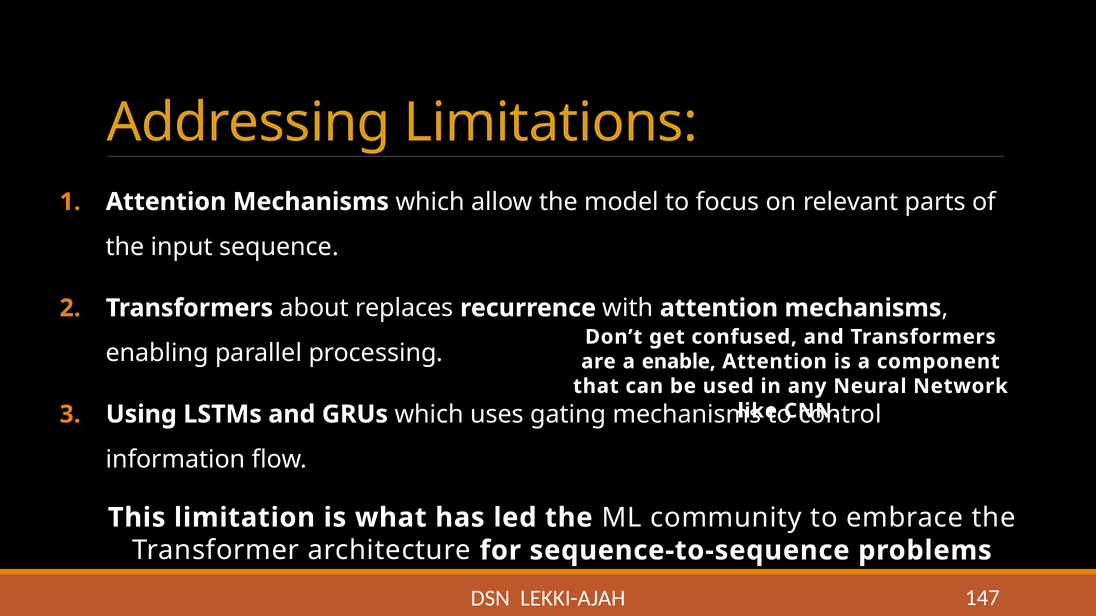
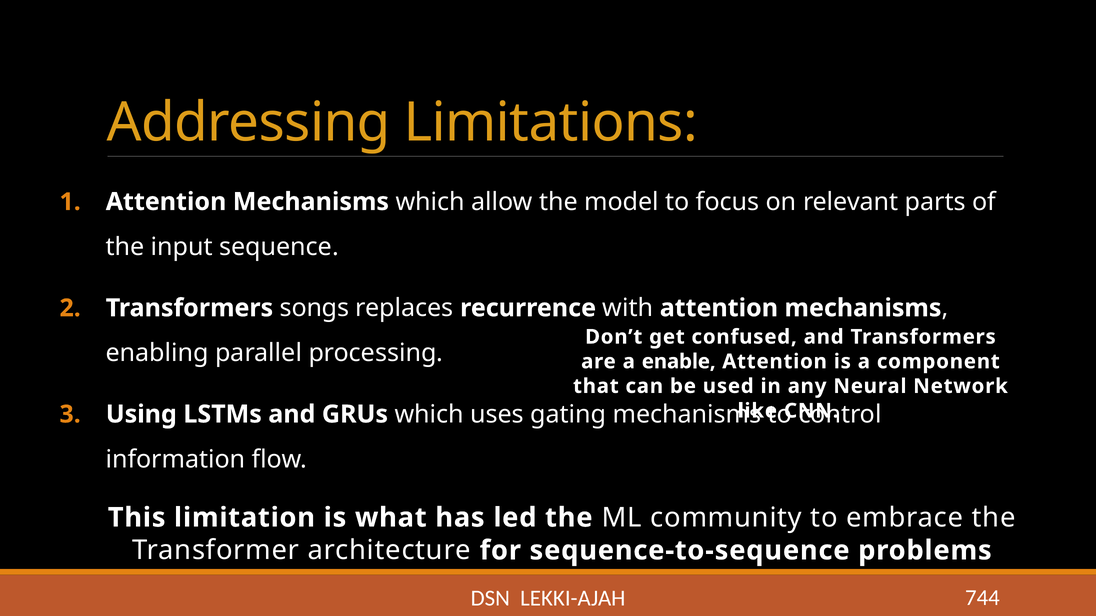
about: about -> songs
147: 147 -> 744
